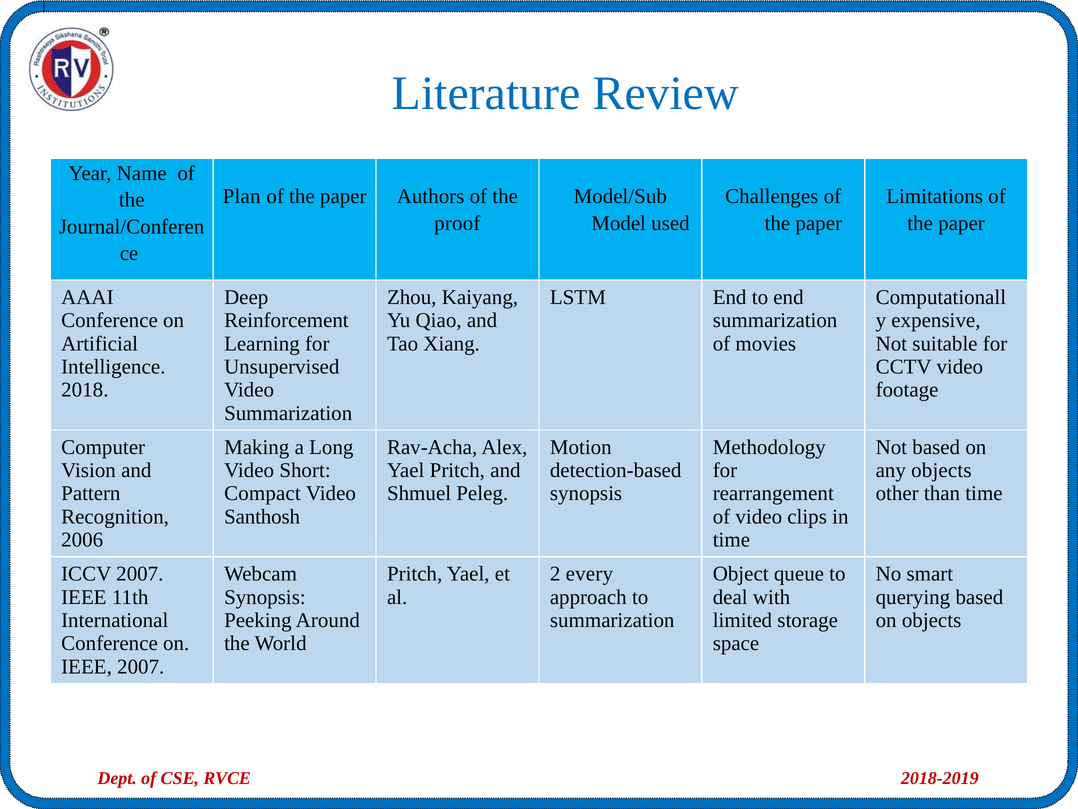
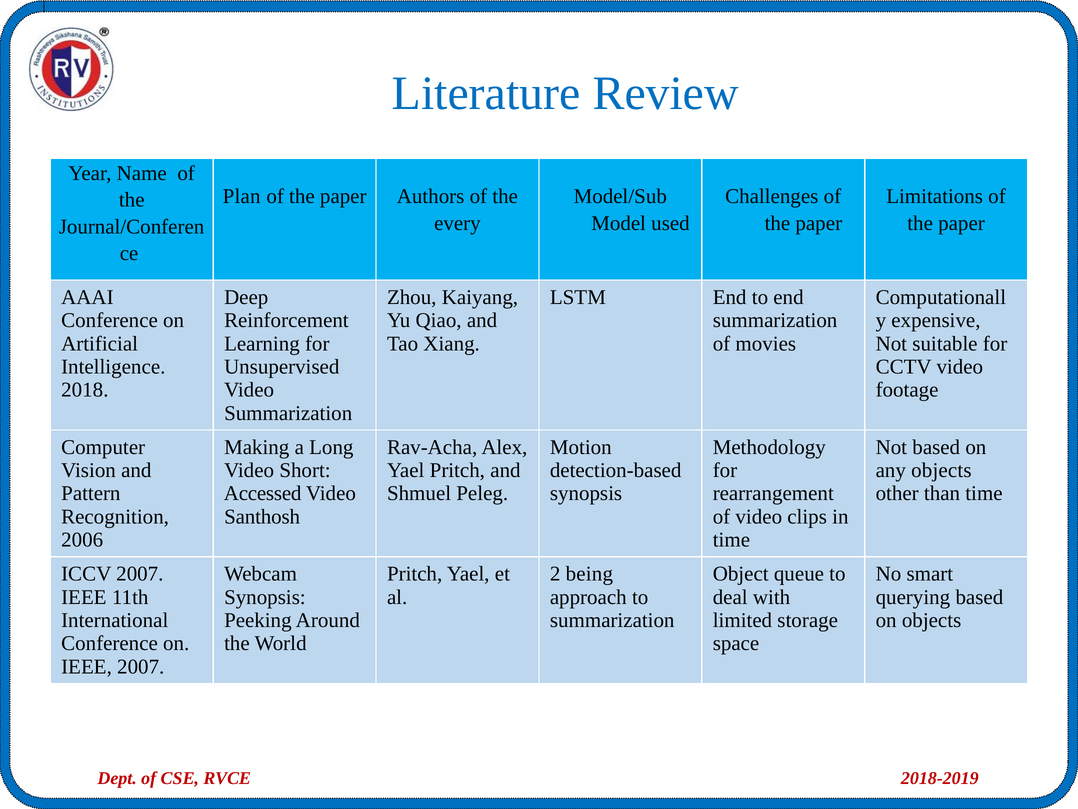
proof: proof -> every
Compact: Compact -> Accessed
every: every -> being
